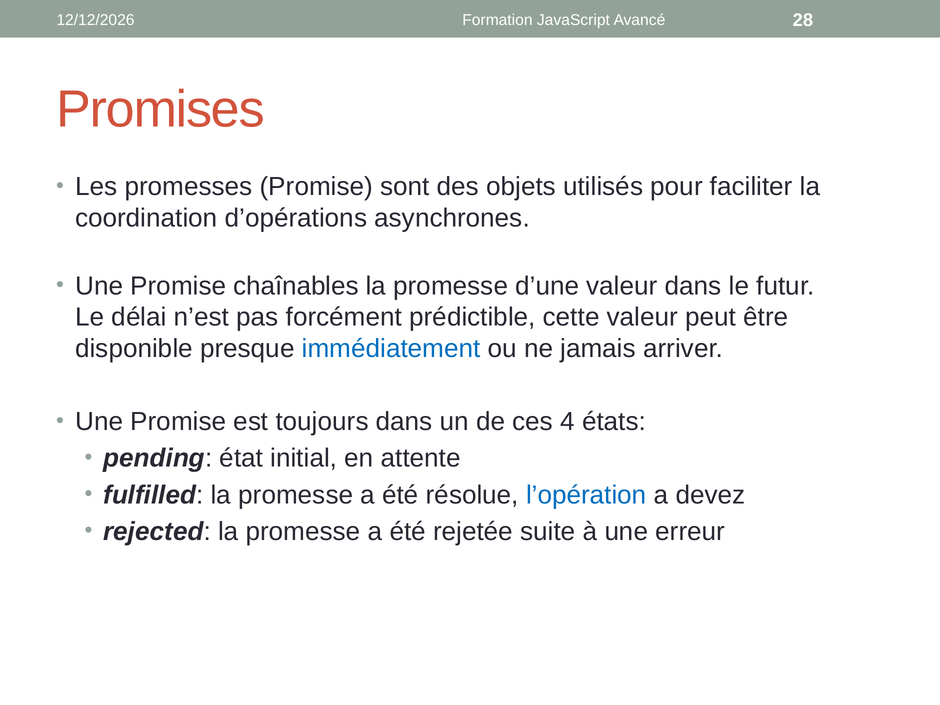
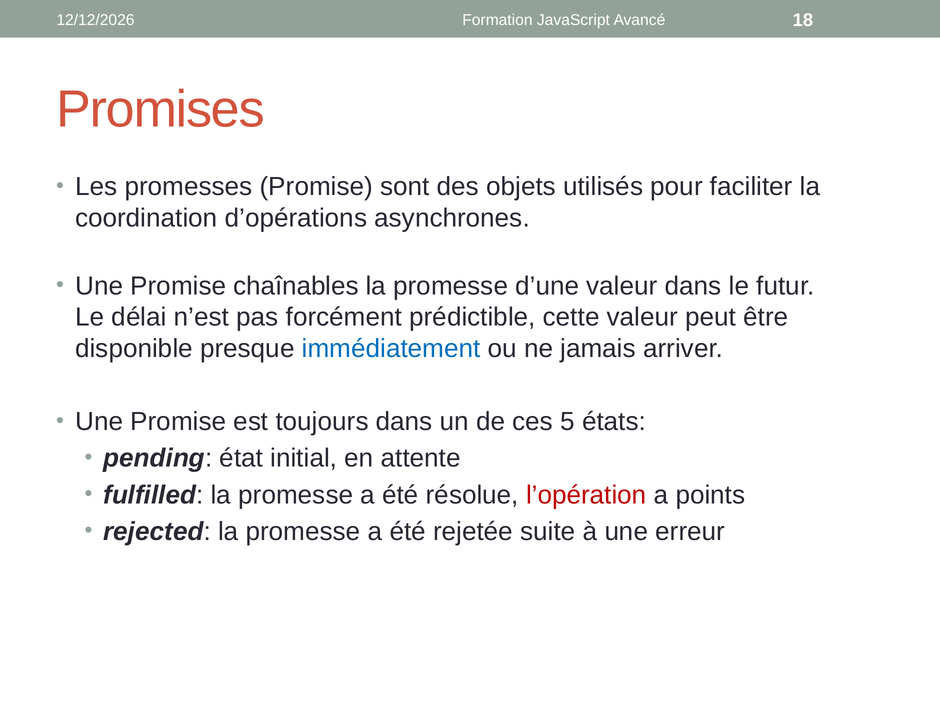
28: 28 -> 18
4: 4 -> 5
l’opération colour: blue -> red
devez: devez -> points
